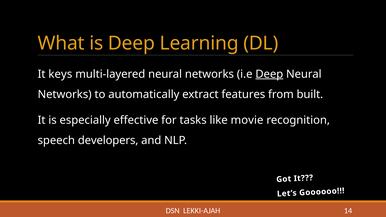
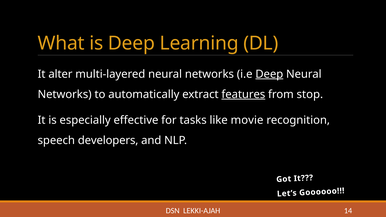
keys: keys -> alter
features underline: none -> present
built: built -> stop
